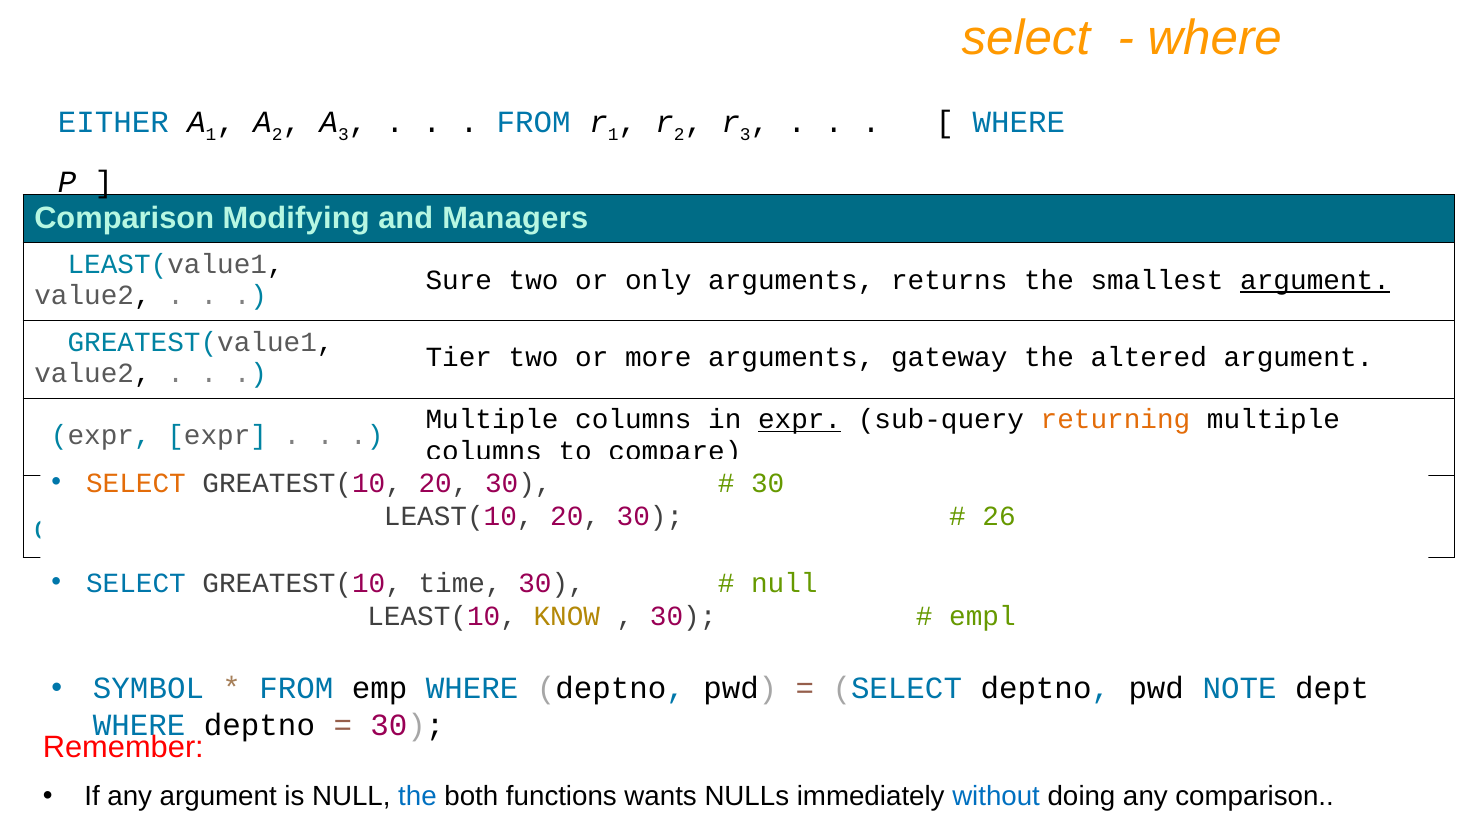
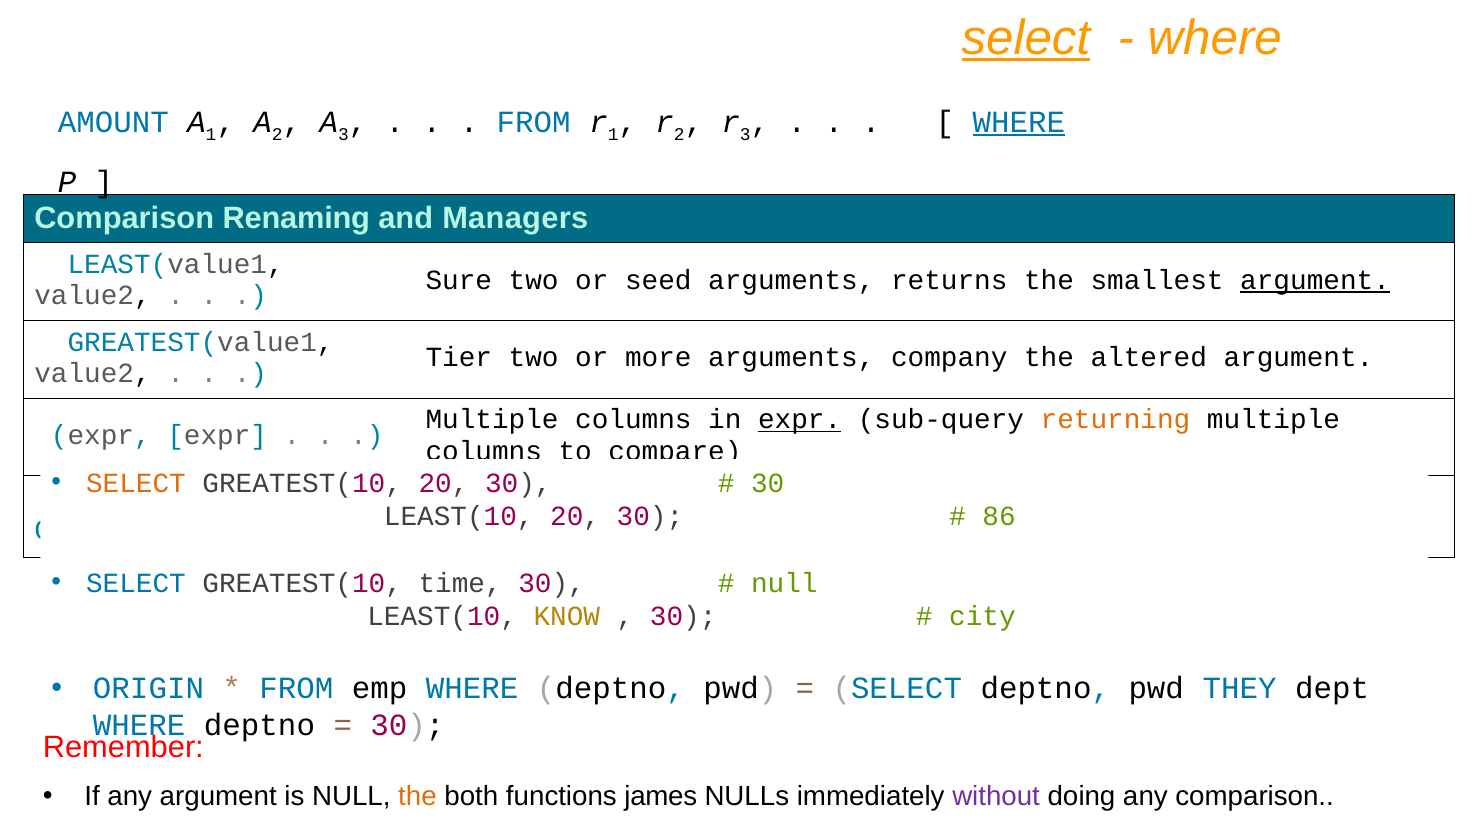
select at (1026, 38) underline: none -> present
EITHER: EITHER -> AMOUNT
WHERE at (1019, 122) underline: none -> present
Modifying: Modifying -> Renaming
only: only -> seed
gateway: gateway -> company
26: 26 -> 86
empl: empl -> city
SYMBOL: SYMBOL -> ORIGIN
NOTE: NOTE -> THEY
the at (417, 796) colour: blue -> orange
wants: wants -> james
without colour: blue -> purple
